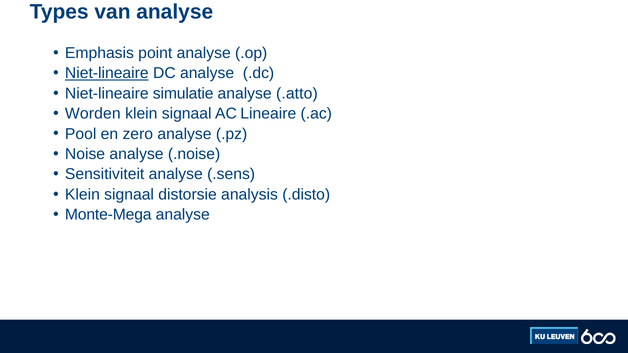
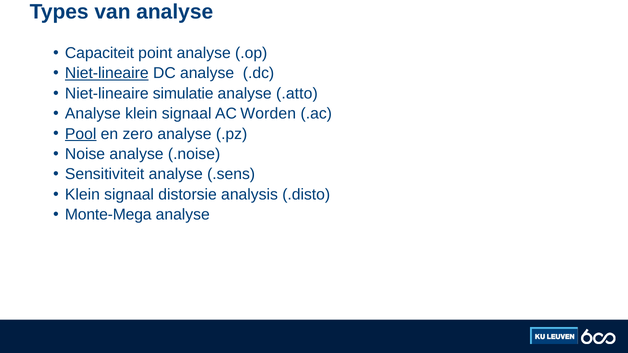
Emphasis: Emphasis -> Capaciteit
Worden at (93, 114): Worden -> Analyse
Lineaire: Lineaire -> Worden
Pool underline: none -> present
